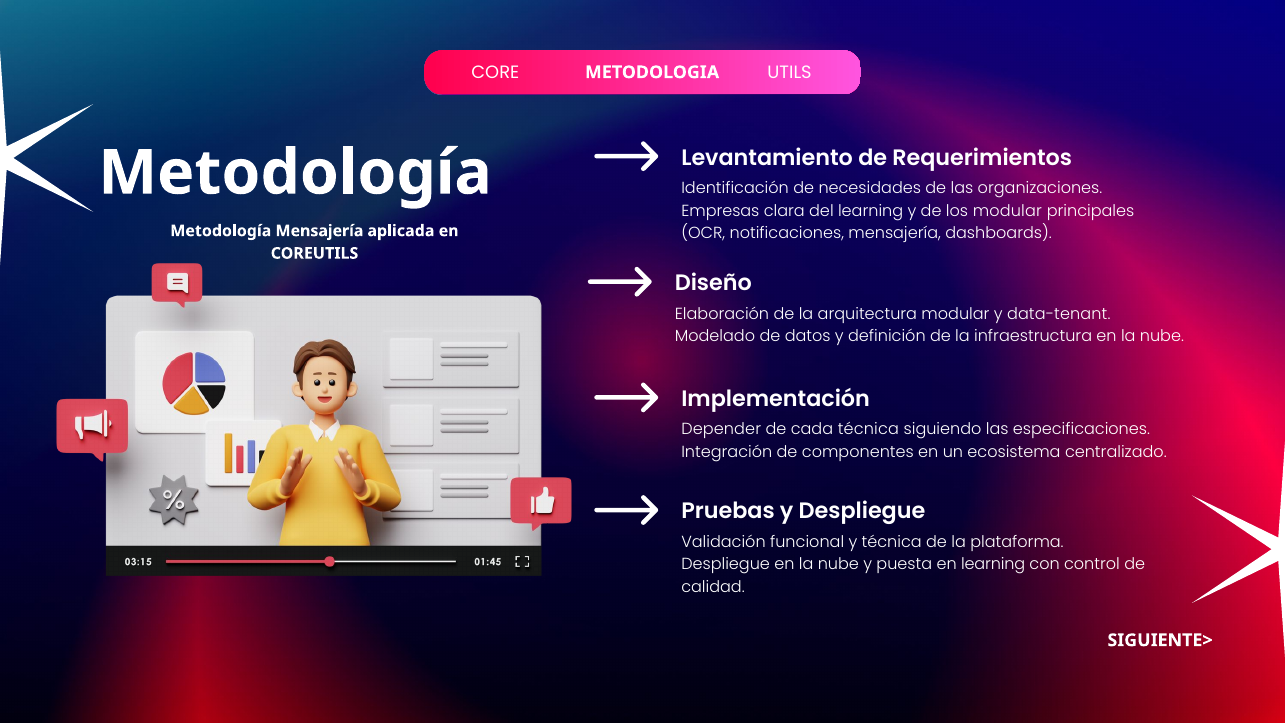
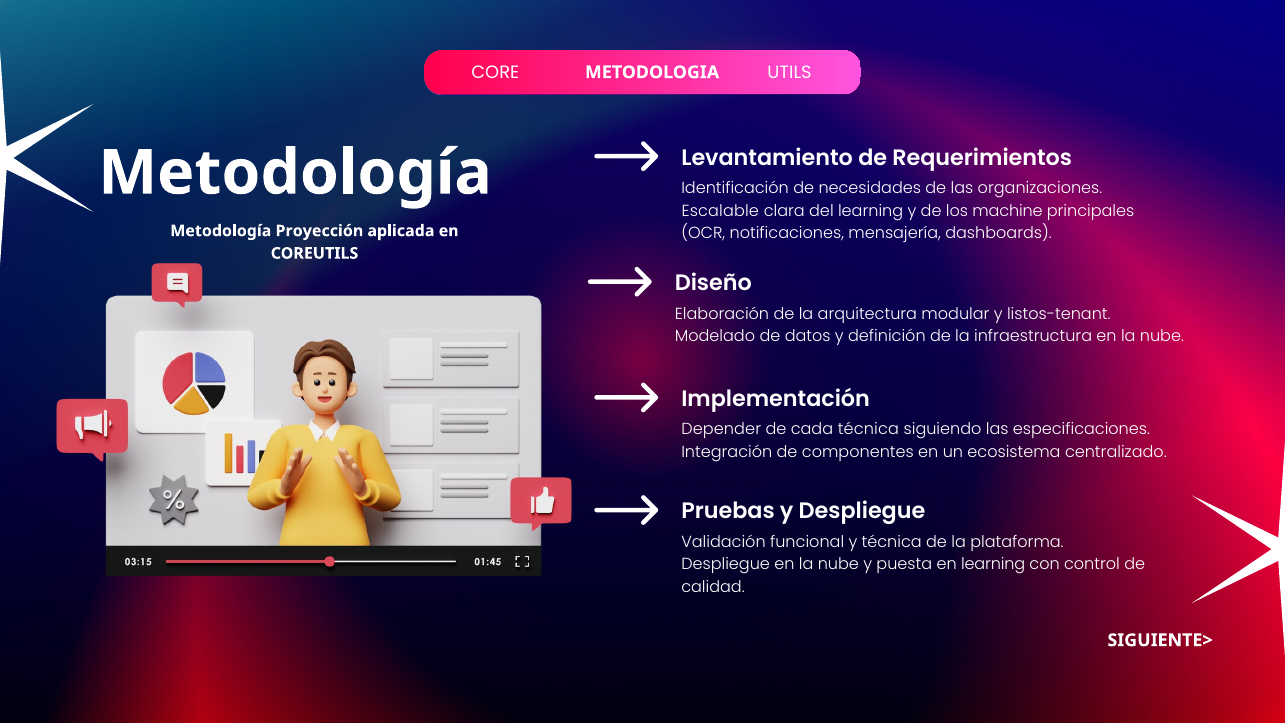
Empresas: Empresas -> Escalable
los modular: modular -> machine
Metodología Mensajería: Mensajería -> Proyección
data-tenant: data-tenant -> listos-tenant
